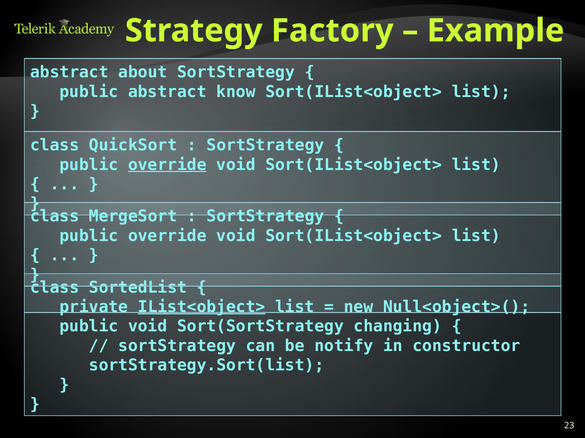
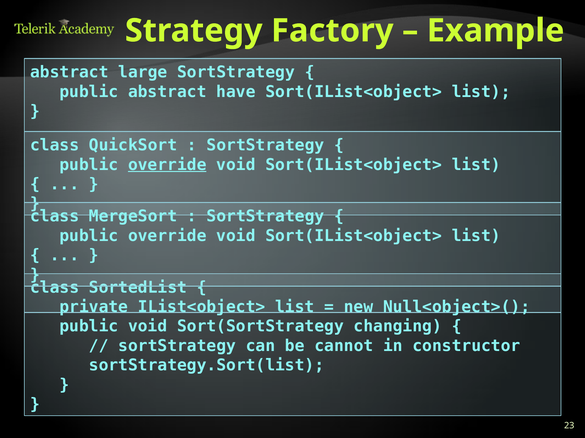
about: about -> large
know: know -> have
IList<object> underline: present -> none
notify: notify -> cannot
